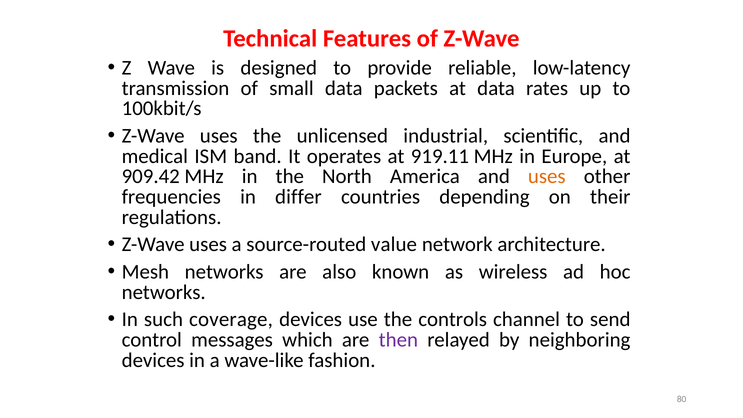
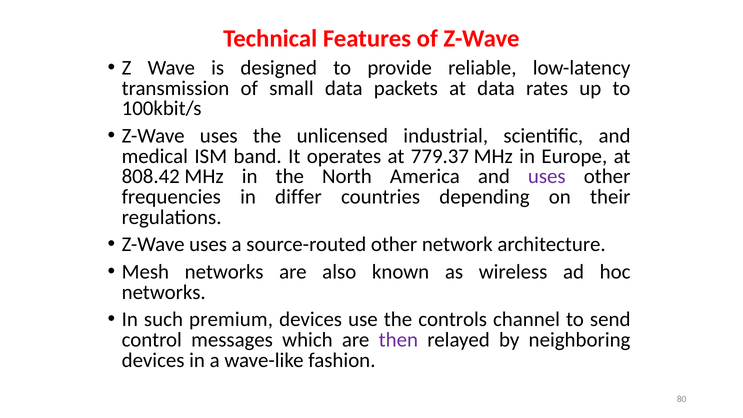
919.11: 919.11 -> 779.37
909.42: 909.42 -> 808.42
uses at (547, 177) colour: orange -> purple
source-routed value: value -> other
coverage: coverage -> premium
